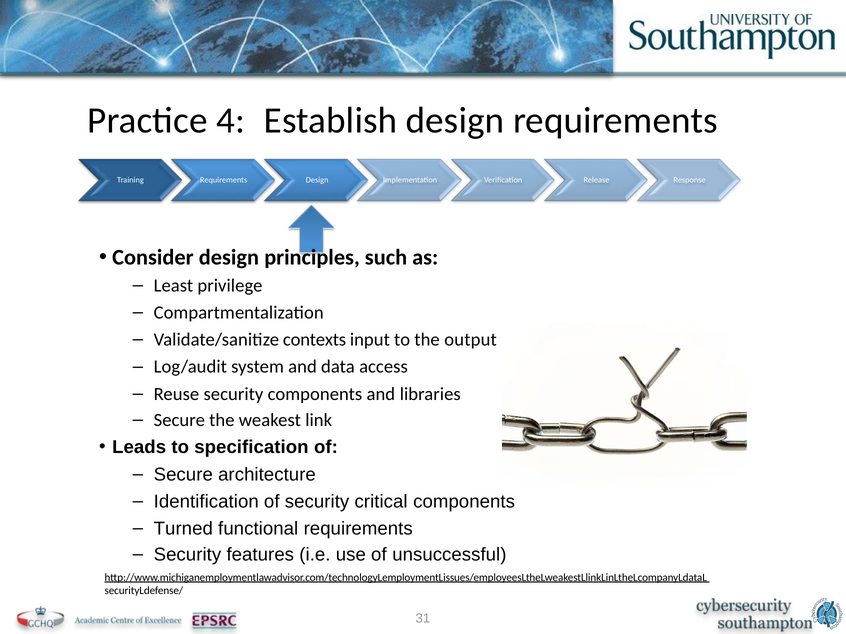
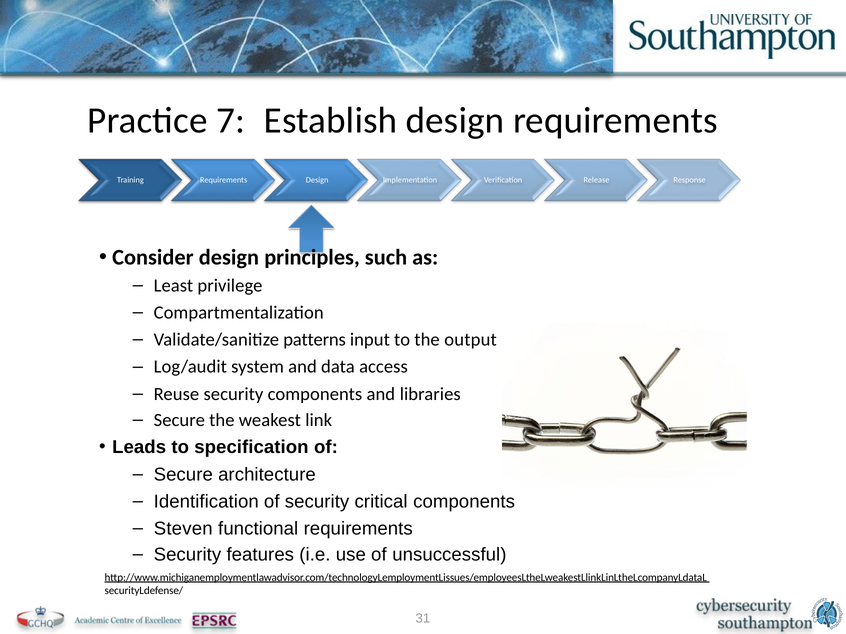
4: 4 -> 7
contexts: contexts -> patterns
Turned: Turned -> Steven
